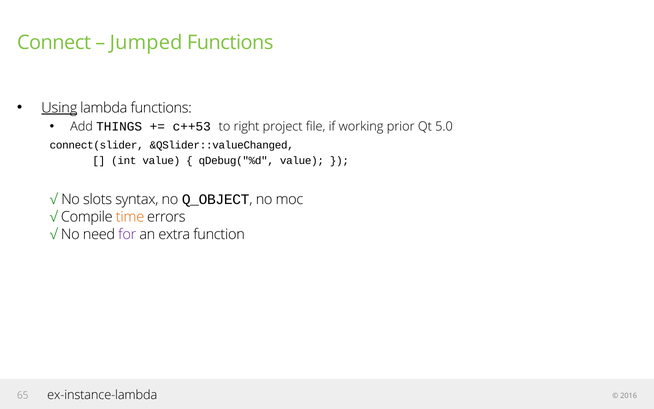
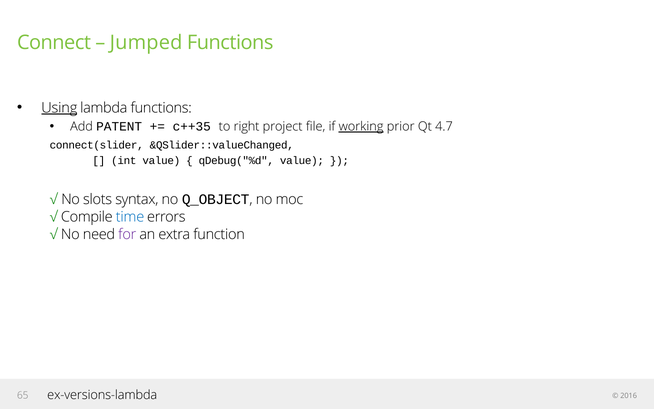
THINGS: THINGS -> PATENT
c++53: c++53 -> c++35
working underline: none -> present
5.0: 5.0 -> 4.7
time colour: orange -> blue
ex-instance-lambda: ex-instance-lambda -> ex-versions-lambda
